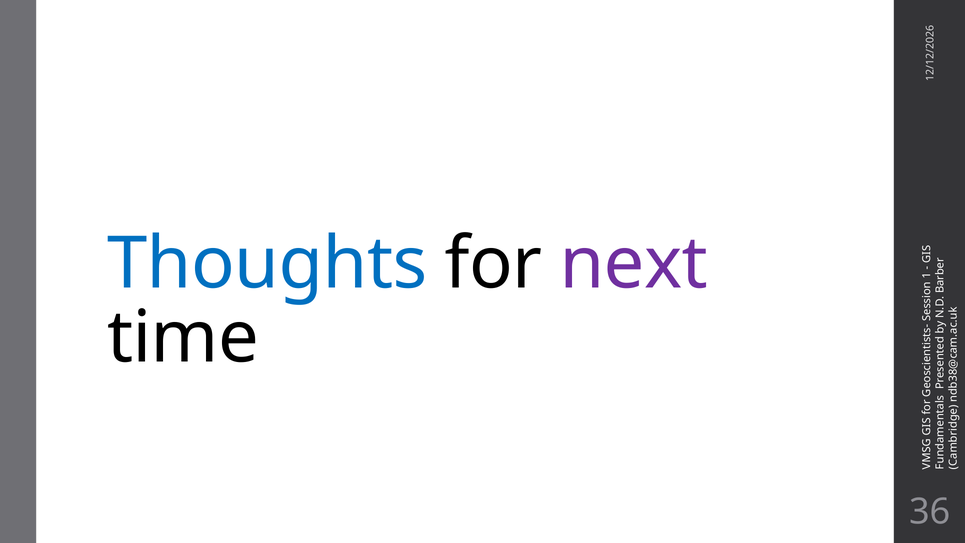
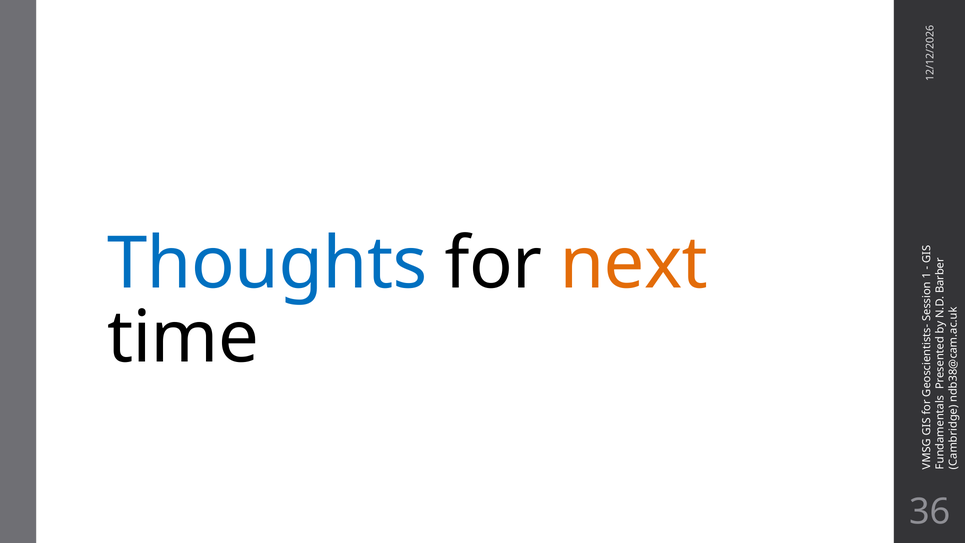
next colour: purple -> orange
